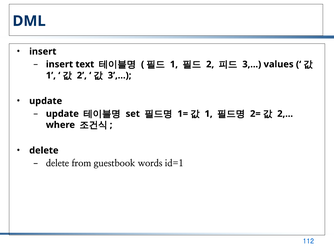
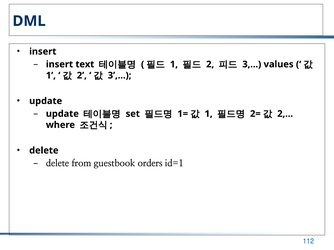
words: words -> orders
